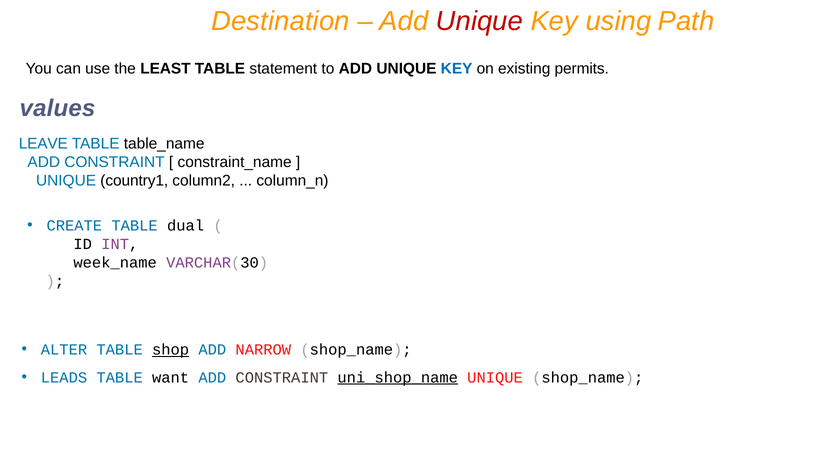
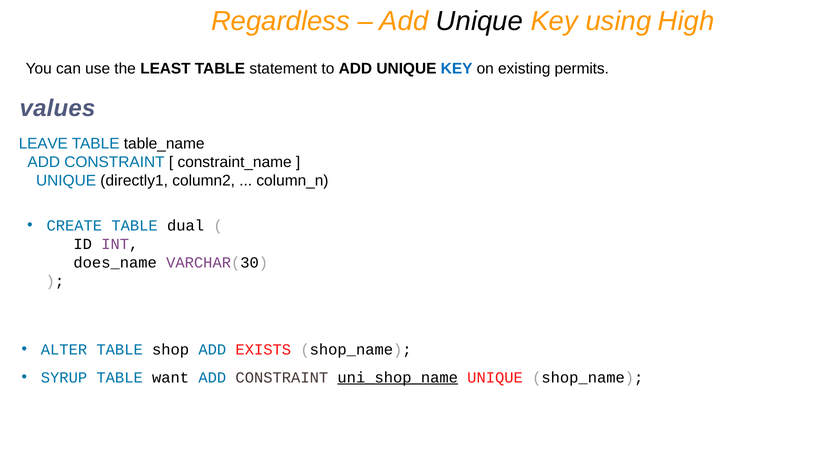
Destination: Destination -> Regardless
Unique at (480, 21) colour: red -> black
Path: Path -> High
country1: country1 -> directly1
week_name: week_name -> does_name
shop underline: present -> none
NARROW: NARROW -> EXISTS
LEADS: LEADS -> SYRUP
